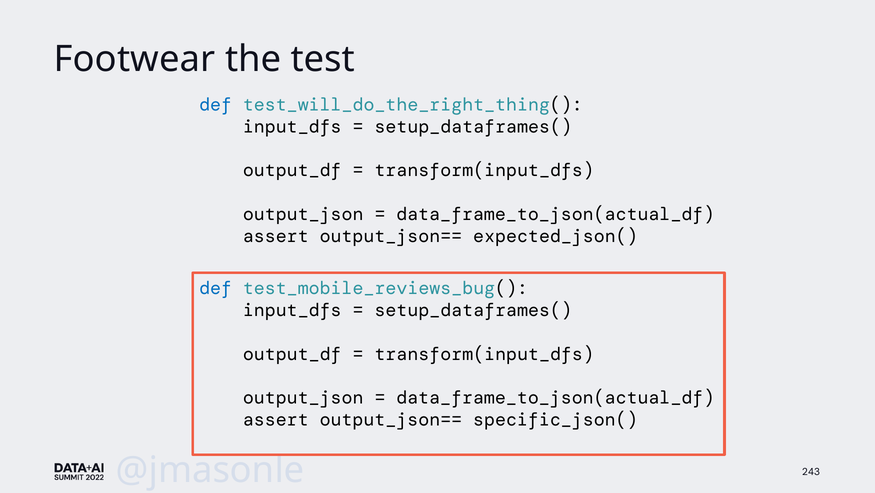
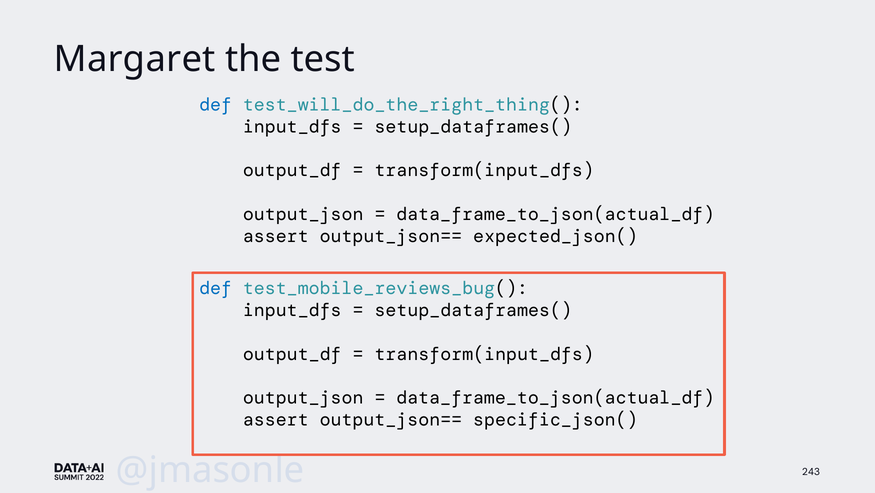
Footwear: Footwear -> Margaret
